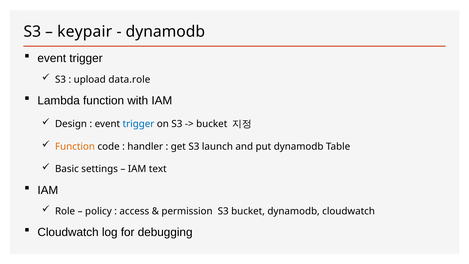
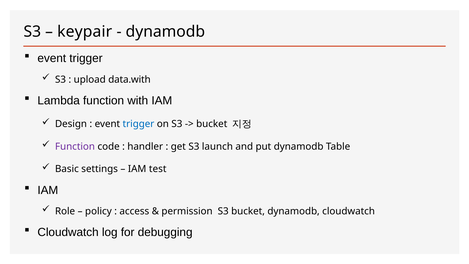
data.role: data.role -> data.with
Function at (75, 146) colour: orange -> purple
text: text -> test
